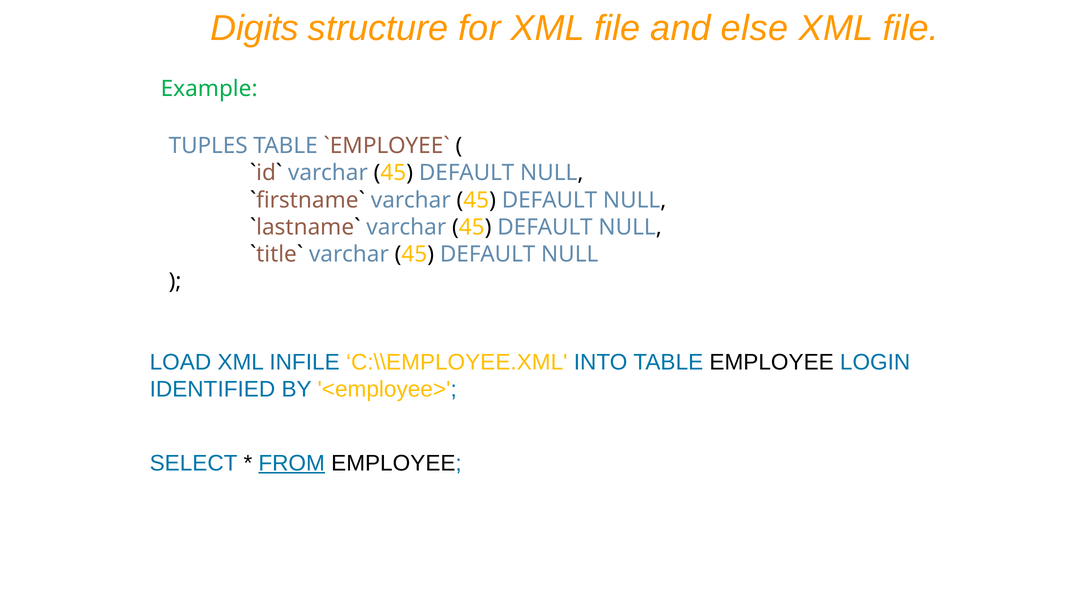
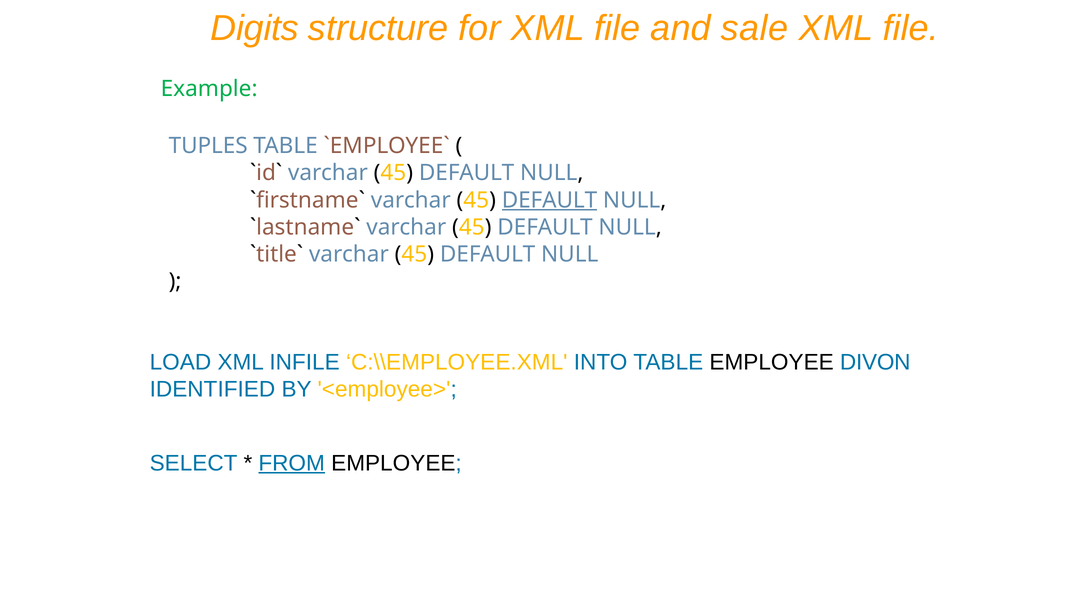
else: else -> sale
DEFAULT at (550, 200) underline: none -> present
LOGIN: LOGIN -> DIVON
